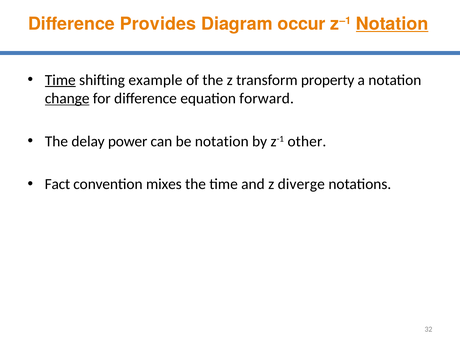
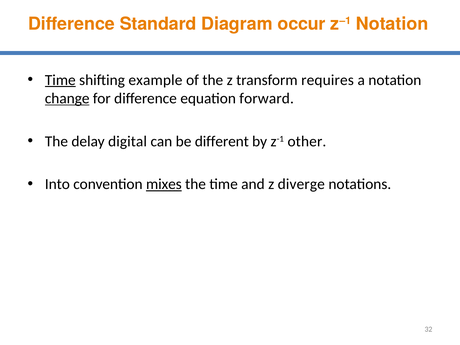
Provides: Provides -> Standard
Notation at (392, 24) underline: present -> none
property: property -> requires
power: power -> digital
be notation: notation -> different
Fact: Fact -> Into
mixes underline: none -> present
